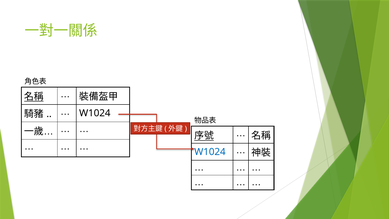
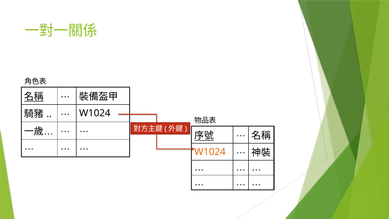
W1024 at (210, 152) colour: blue -> orange
